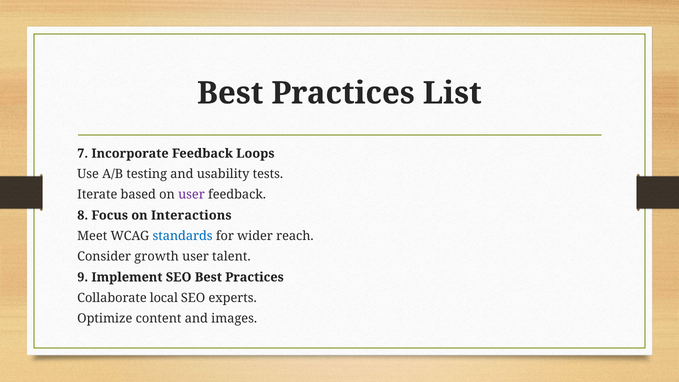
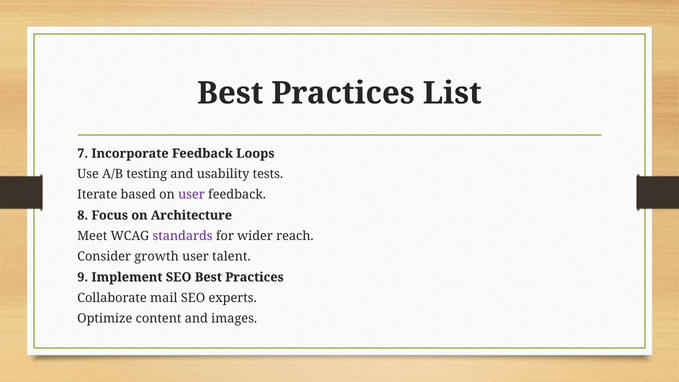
Interactions: Interactions -> Architecture
standards colour: blue -> purple
local: local -> mail
